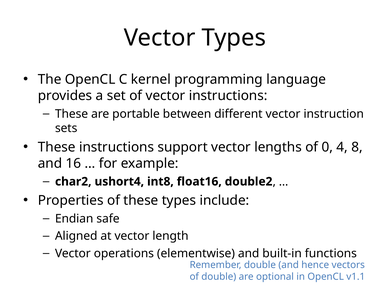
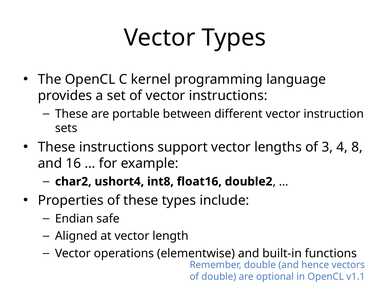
0: 0 -> 3
